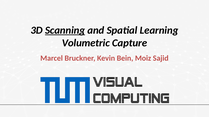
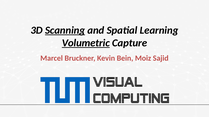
Volumetric underline: none -> present
